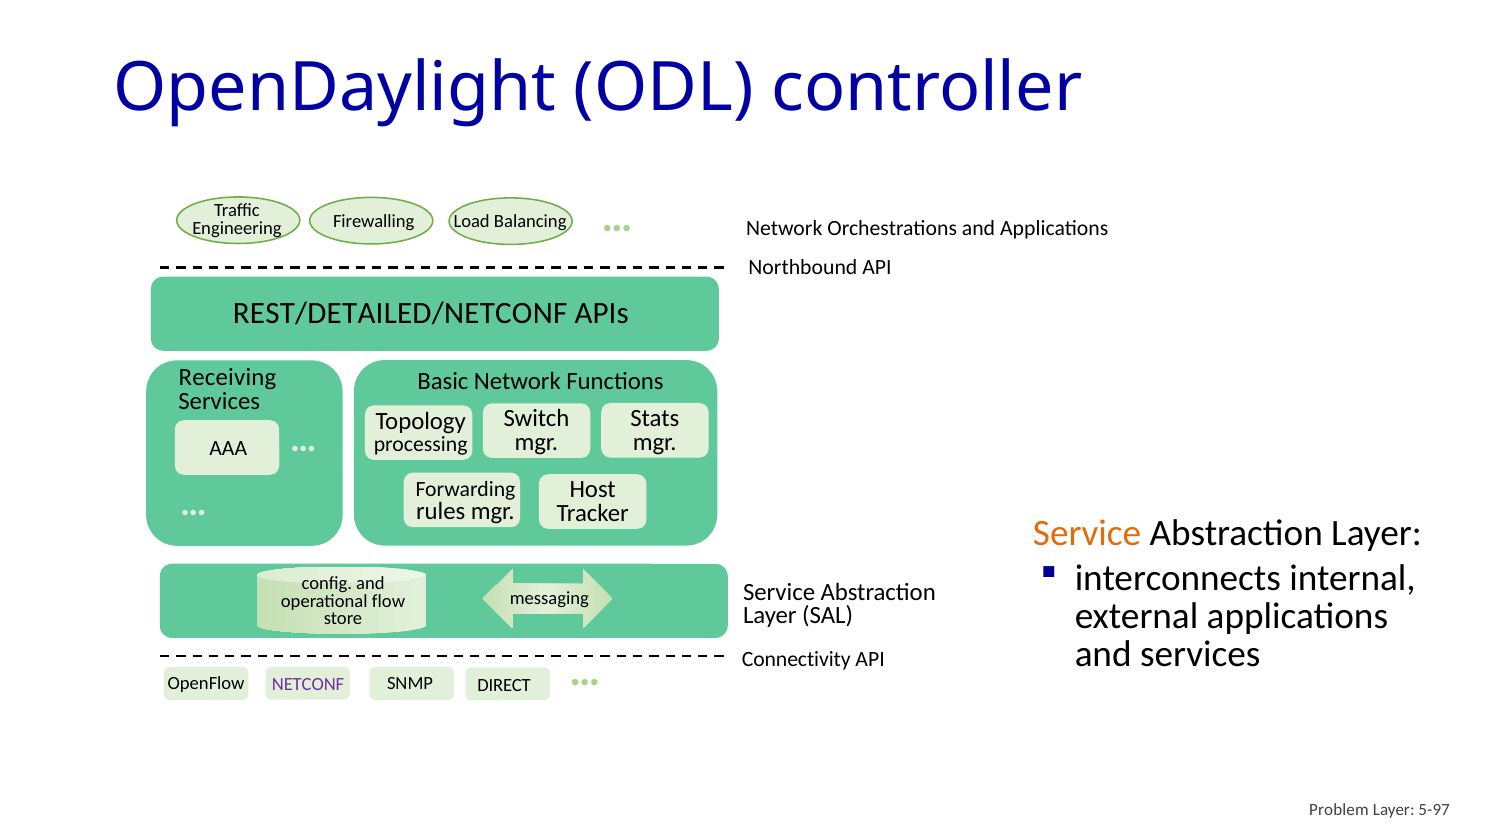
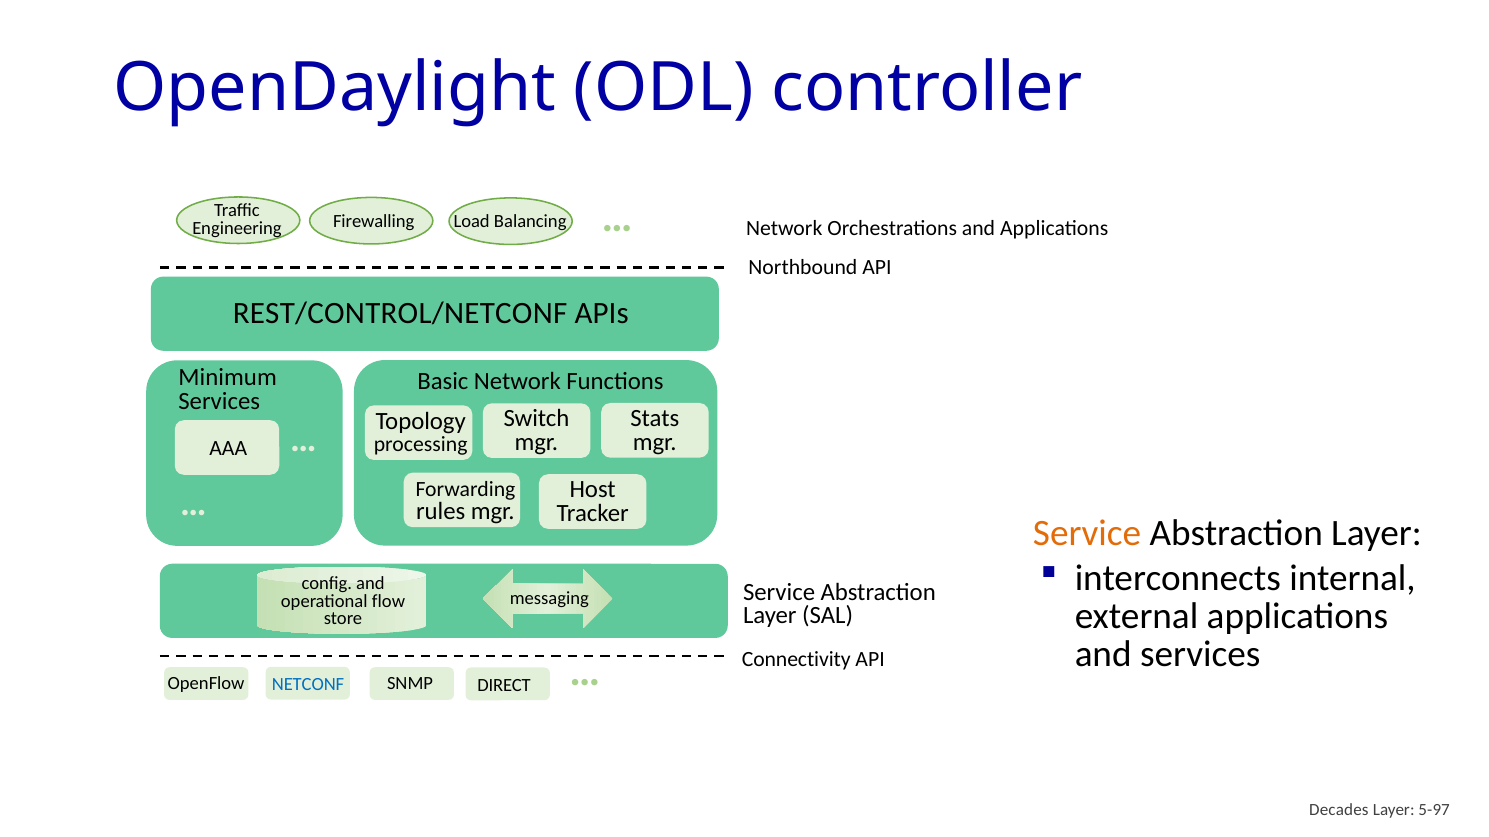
REST/DETAILED/NETCONF: REST/DETAILED/NETCONF -> REST/CONTROL/NETCONF
Receiving: Receiving -> Minimum
NETCONF colour: purple -> blue
Problem: Problem -> Decades
